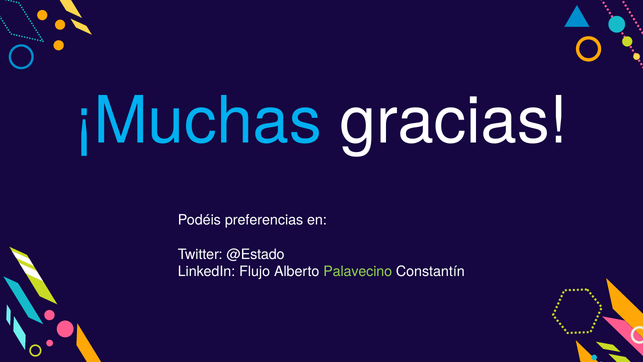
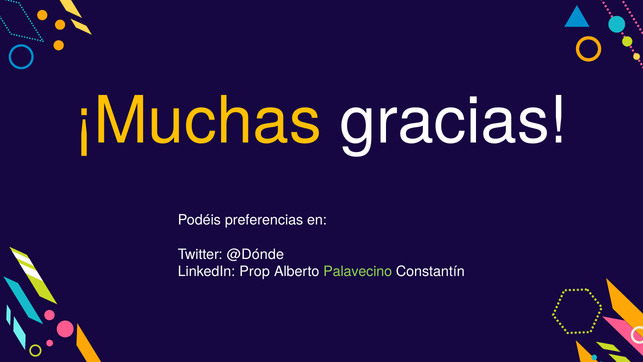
¡Muchas colour: light blue -> yellow
@Estado: @Estado -> @Dónde
Flujo: Flujo -> Prop
